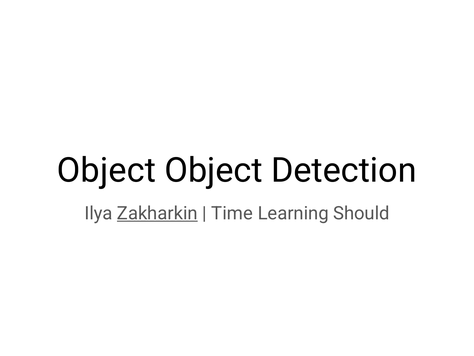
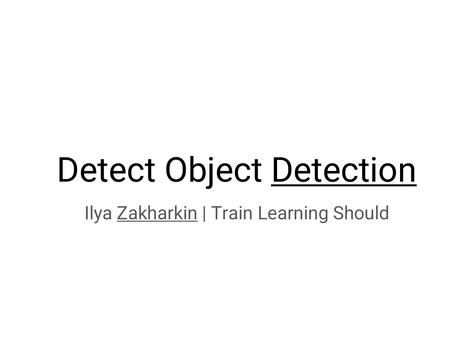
Object at (106, 170): Object -> Detect
Detection underline: none -> present
Time: Time -> Train
